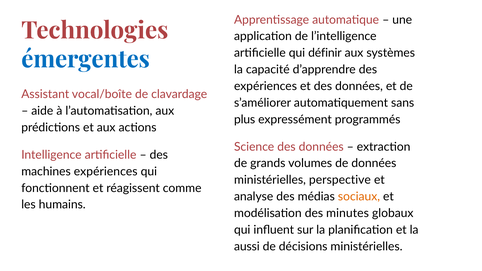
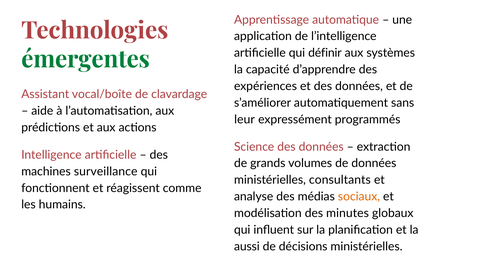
émergentes colour: blue -> green
plus: plus -> leur
machines expériences: expériences -> surveillance
perspective: perspective -> consultants
